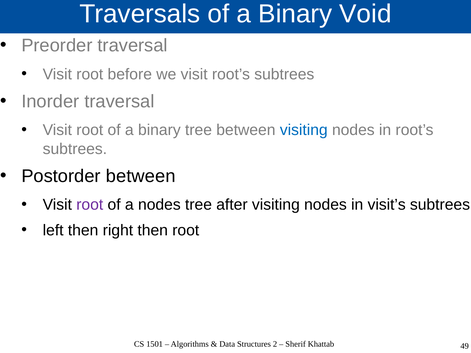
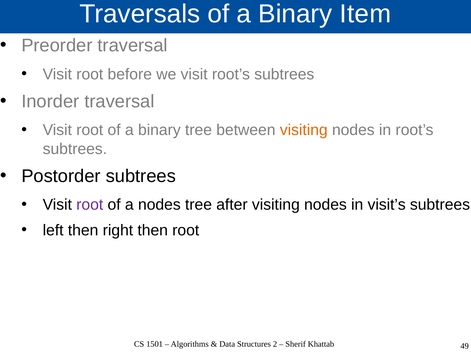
Void: Void -> Item
visiting at (304, 130) colour: blue -> orange
Postorder between: between -> subtrees
